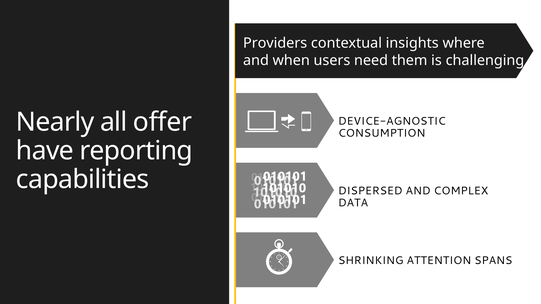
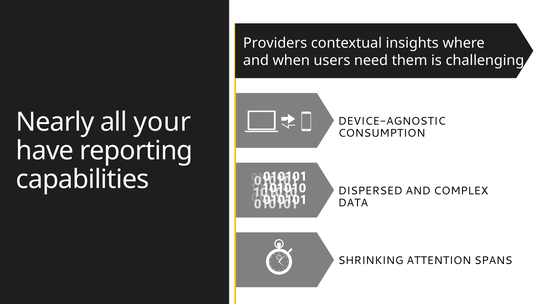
offer: offer -> your
